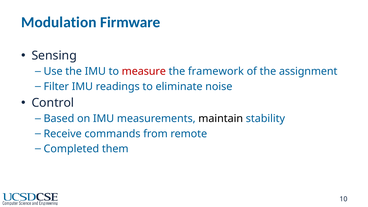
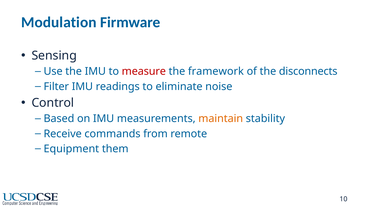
assignment: assignment -> disconnects
maintain colour: black -> orange
Completed: Completed -> Equipment
